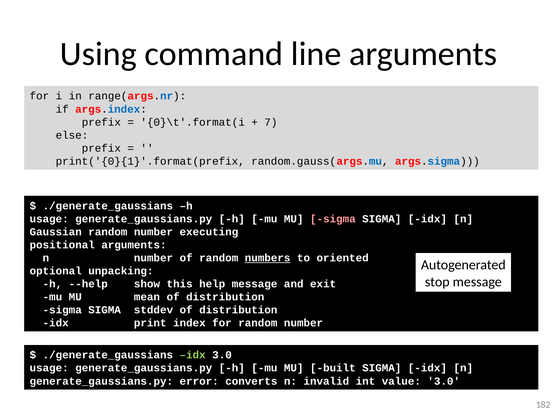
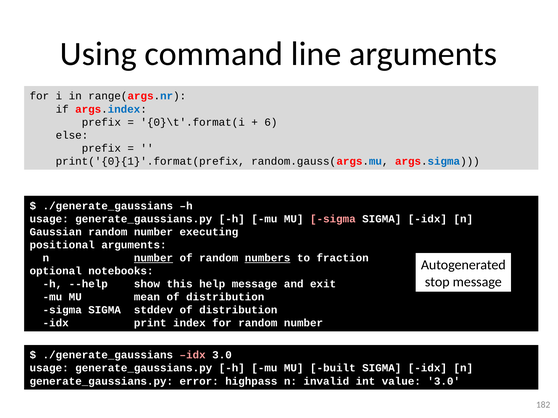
7: 7 -> 6
number at (153, 258) underline: none -> present
oriented: oriented -> fraction
unpacking: unpacking -> notebooks
idx at (193, 355) colour: light green -> pink
converts: converts -> highpass
